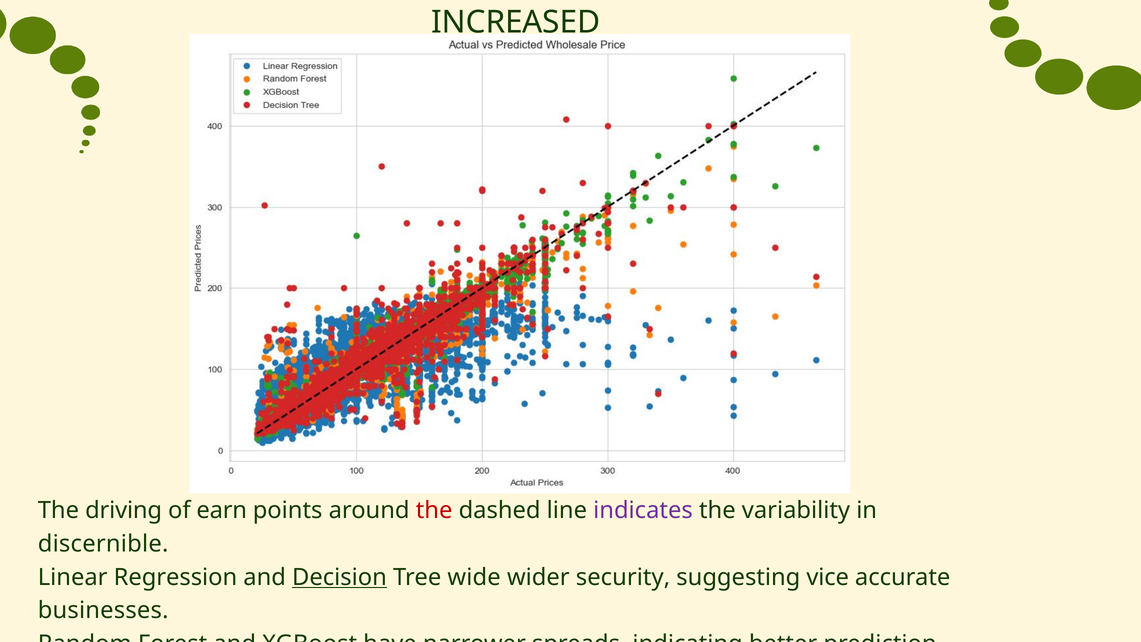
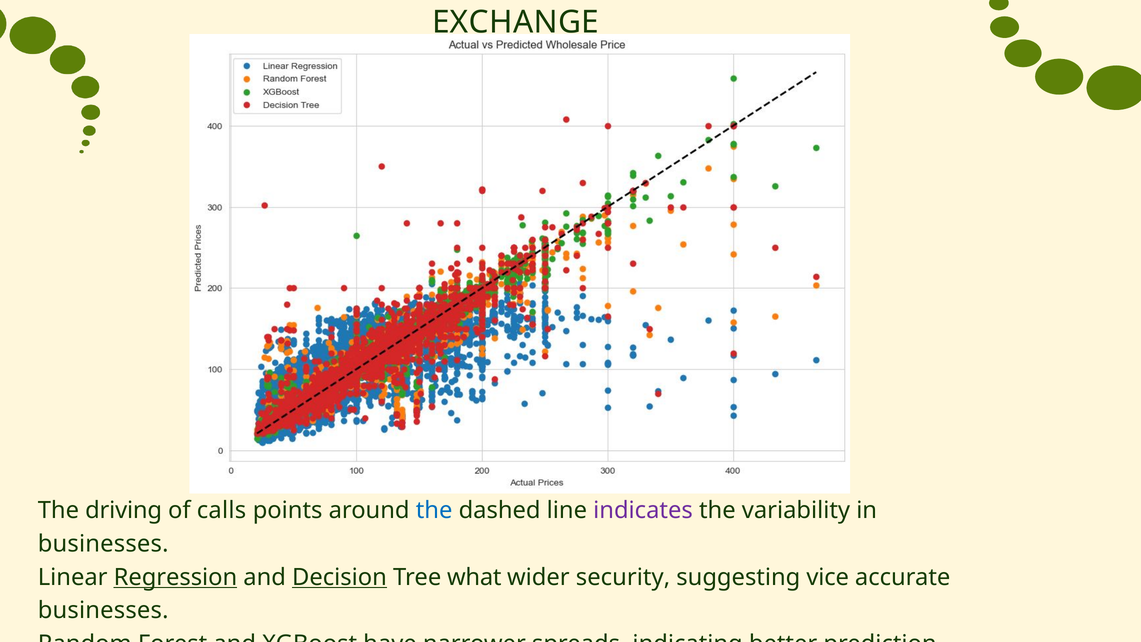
INCREASED: INCREASED -> EXCHANGE
earn: earn -> calls
the at (434, 511) colour: red -> blue
discernible at (103, 544): discernible -> businesses
Regression underline: none -> present
wide: wide -> what
